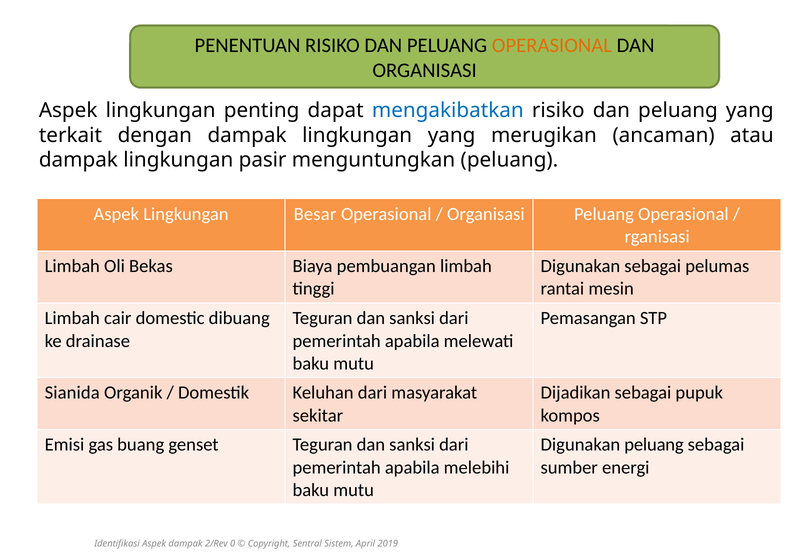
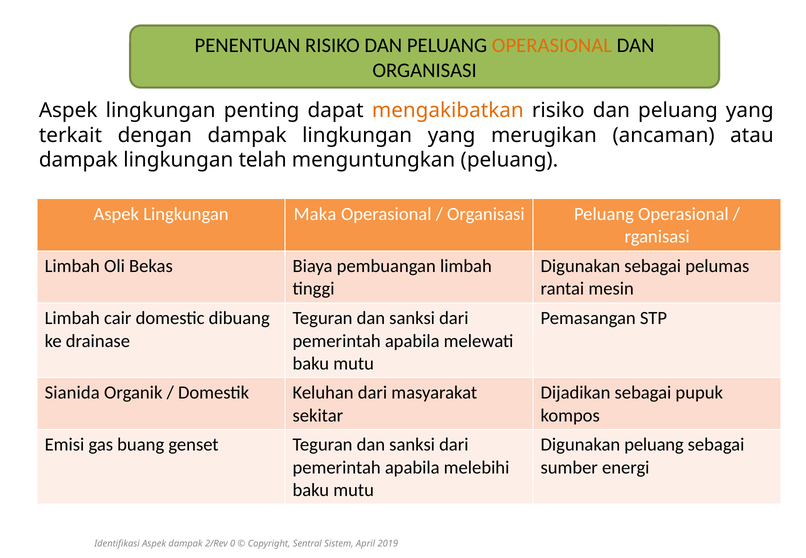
mengakibatkan colour: blue -> orange
pasir: pasir -> telah
Besar: Besar -> Maka
